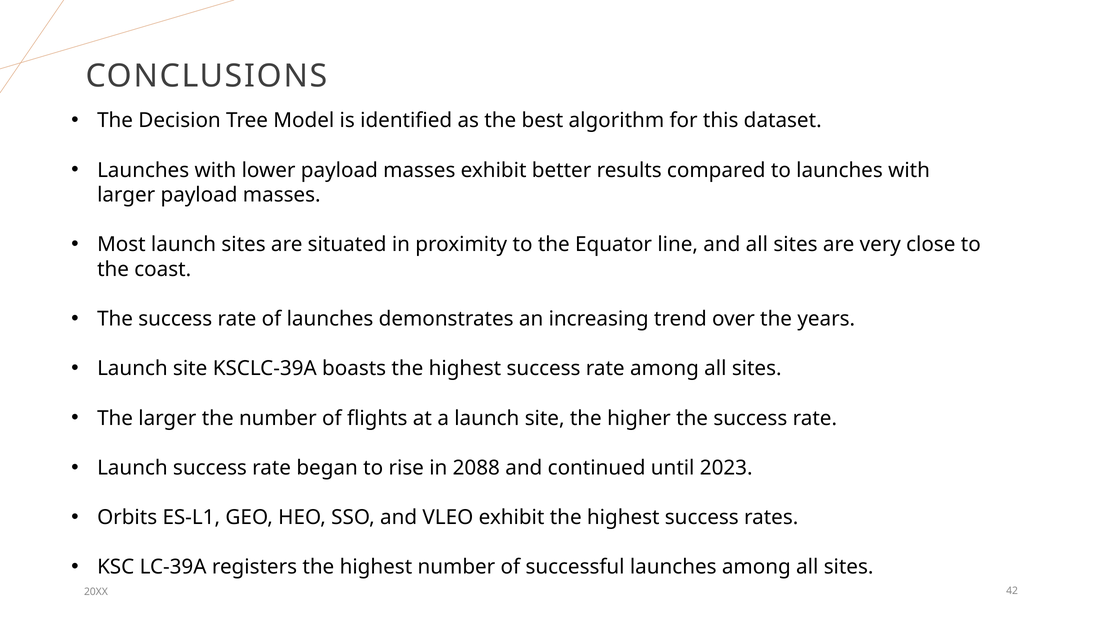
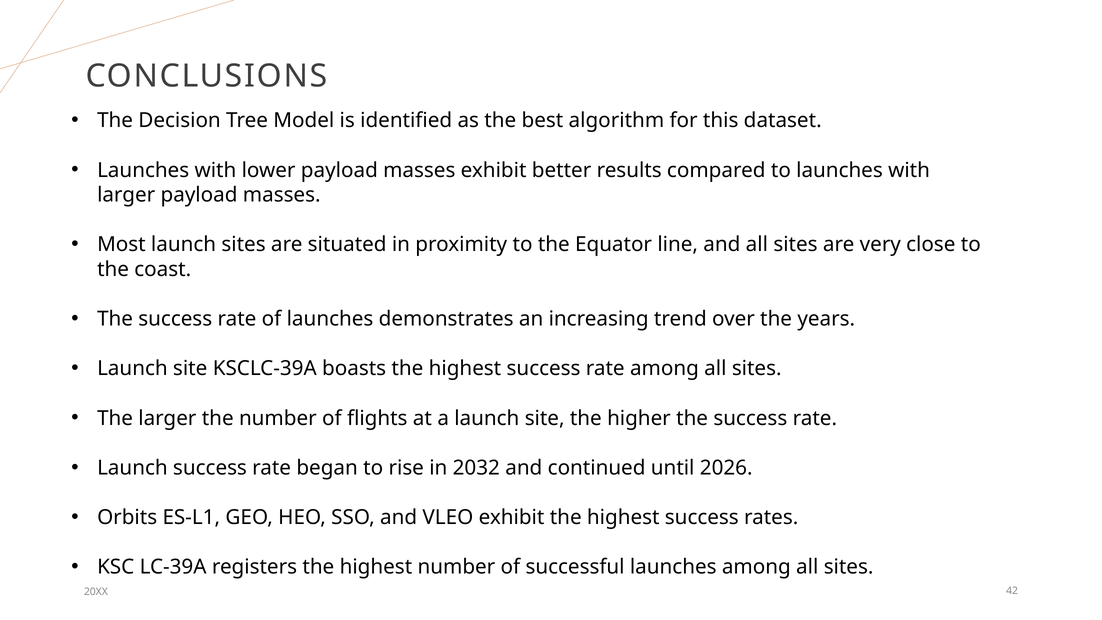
2088: 2088 -> 2032
2023: 2023 -> 2026
